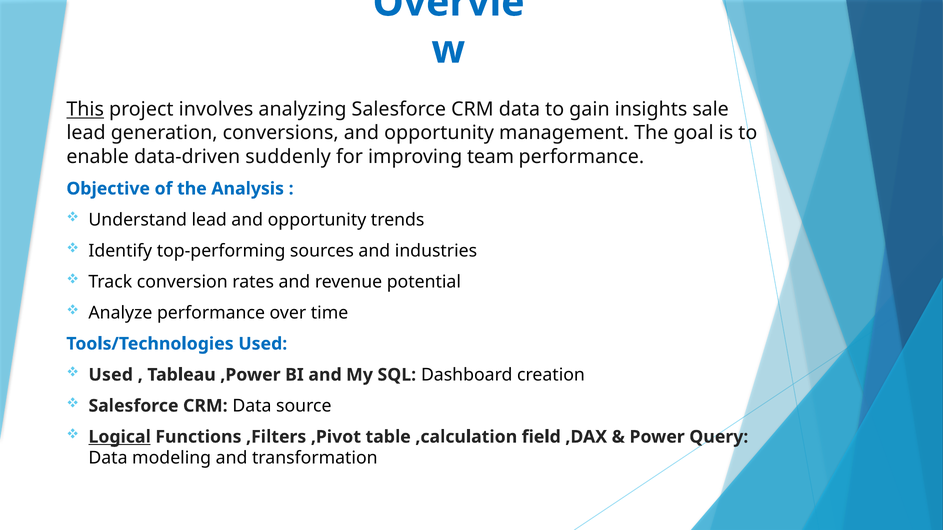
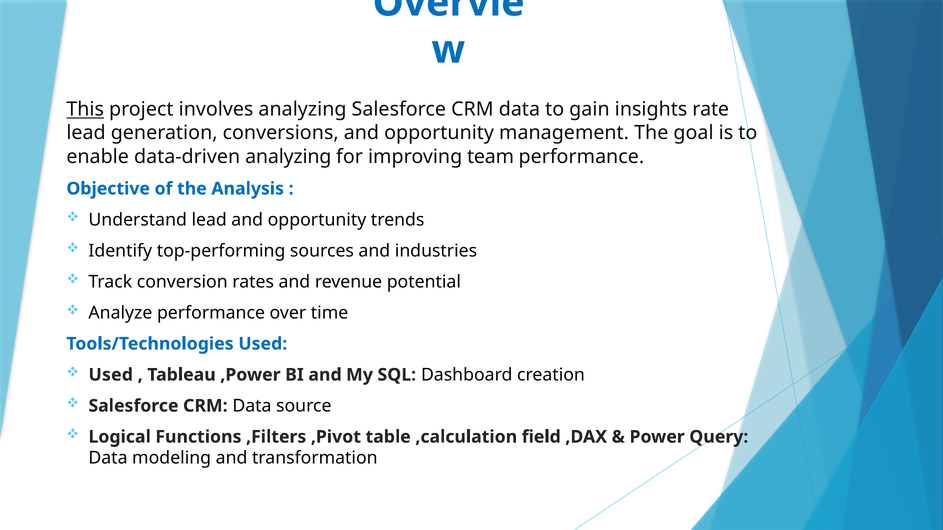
sale: sale -> rate
data-driven suddenly: suddenly -> analyzing
Logical underline: present -> none
